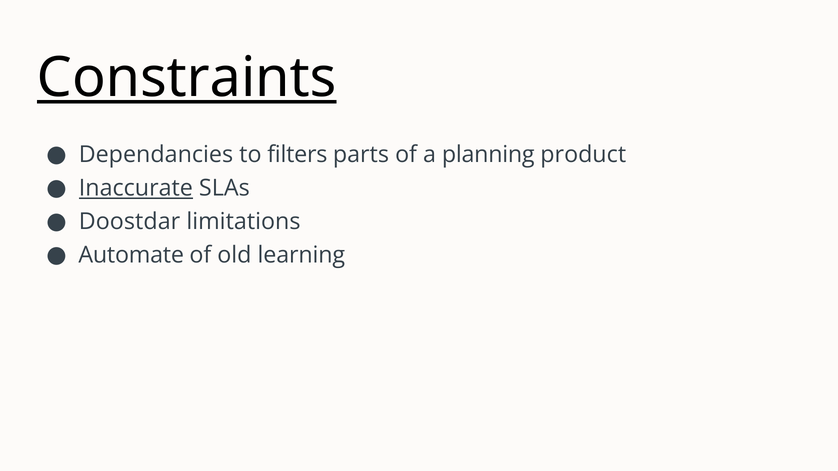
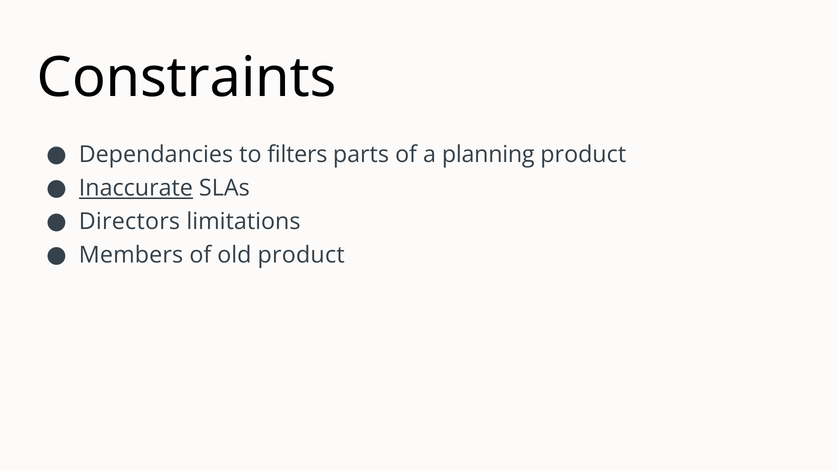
Constraints underline: present -> none
Doostdar: Doostdar -> Directors
Automate: Automate -> Members
old learning: learning -> product
